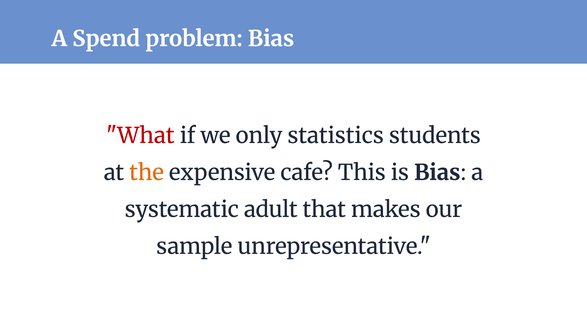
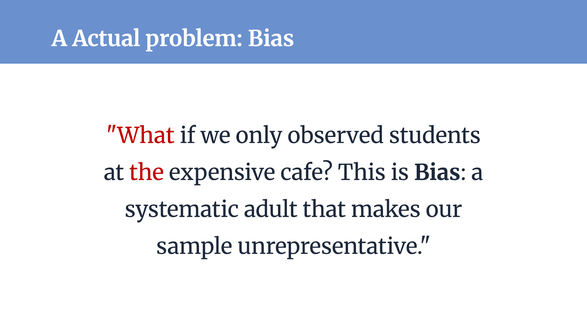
Spend: Spend -> Actual
statistics: statistics -> observed
the colour: orange -> red
